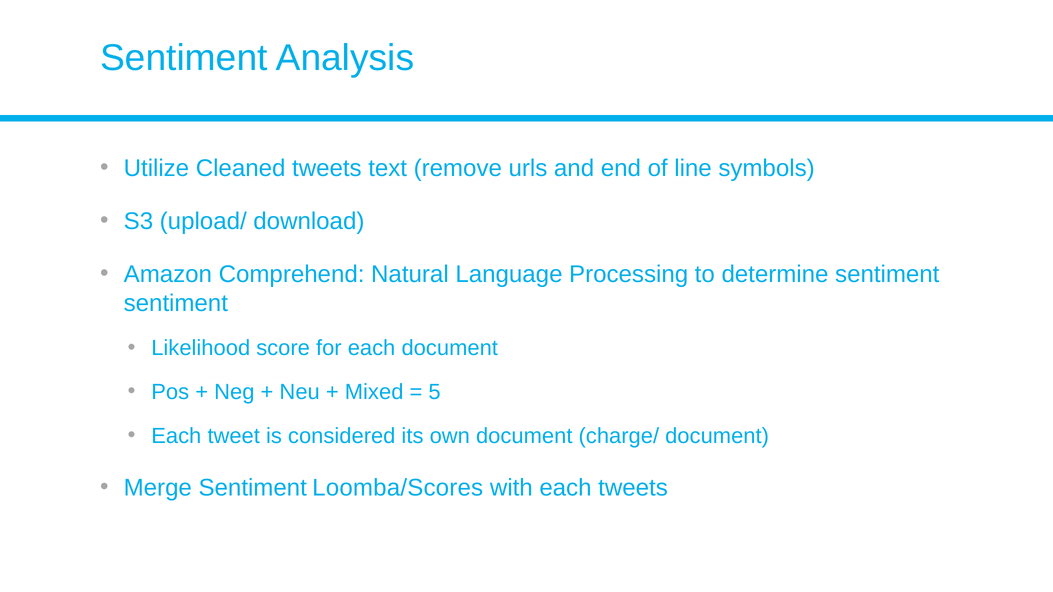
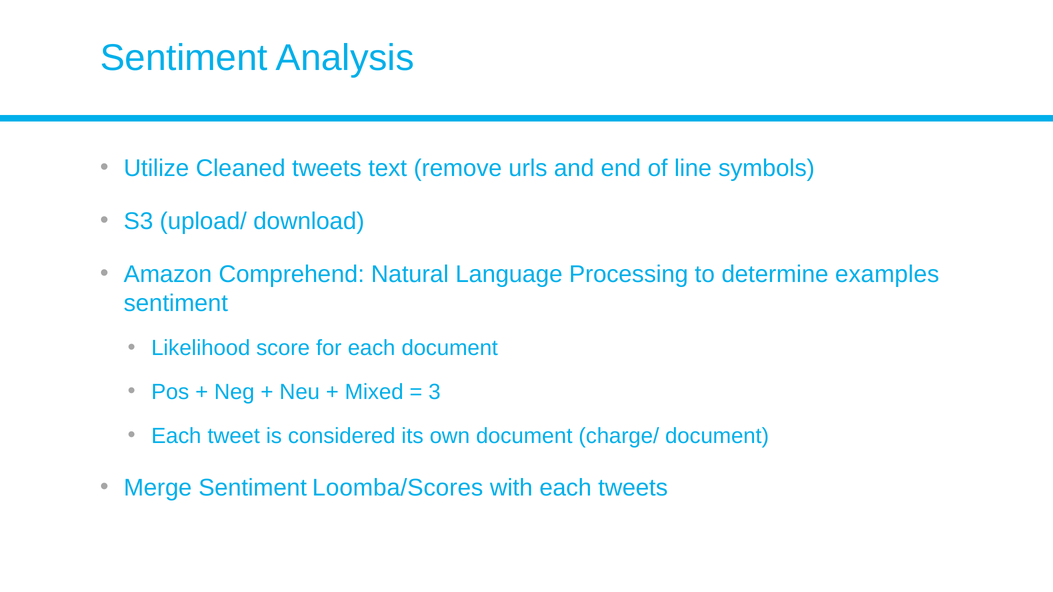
determine sentiment: sentiment -> examples
5: 5 -> 3
